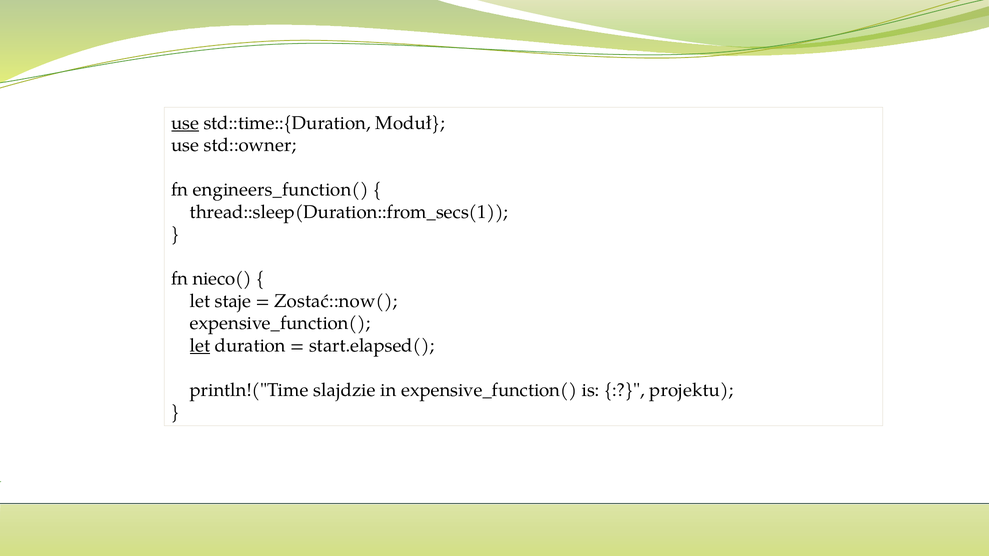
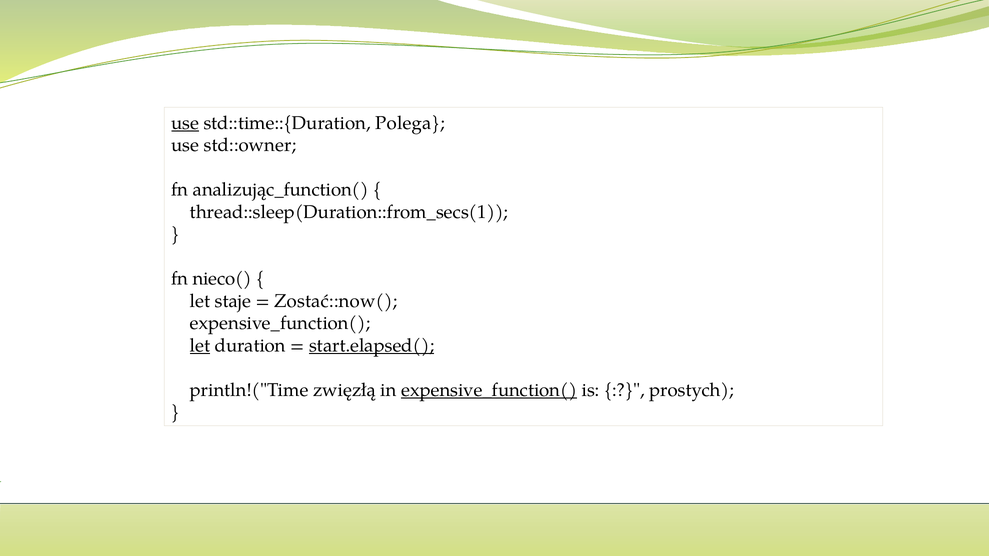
Moduł: Moduł -> Polega
engineers_function(: engineers_function( -> analizując_function(
start.elapsed( underline: none -> present
slajdzie: slajdzie -> zwięzłą
expensive_function( at (489, 390) underline: none -> present
projektu: projektu -> prostych
